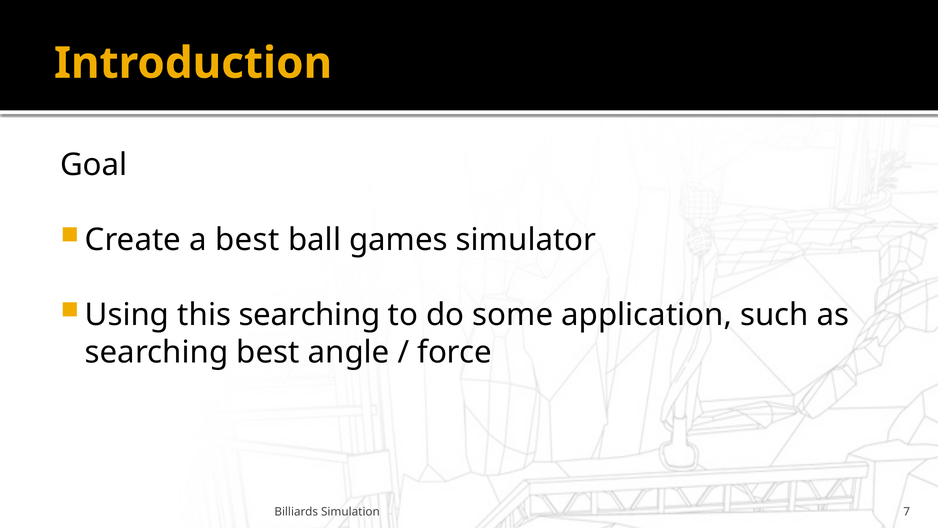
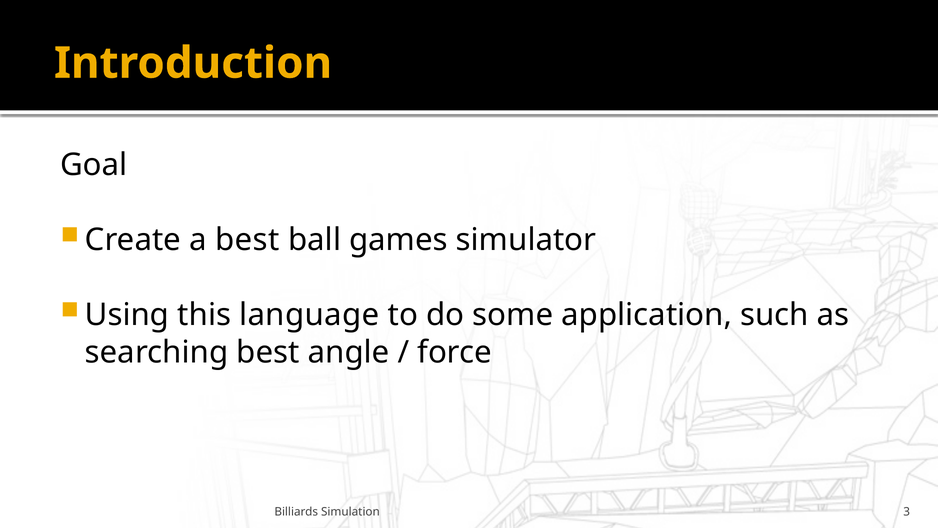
this searching: searching -> language
7: 7 -> 3
